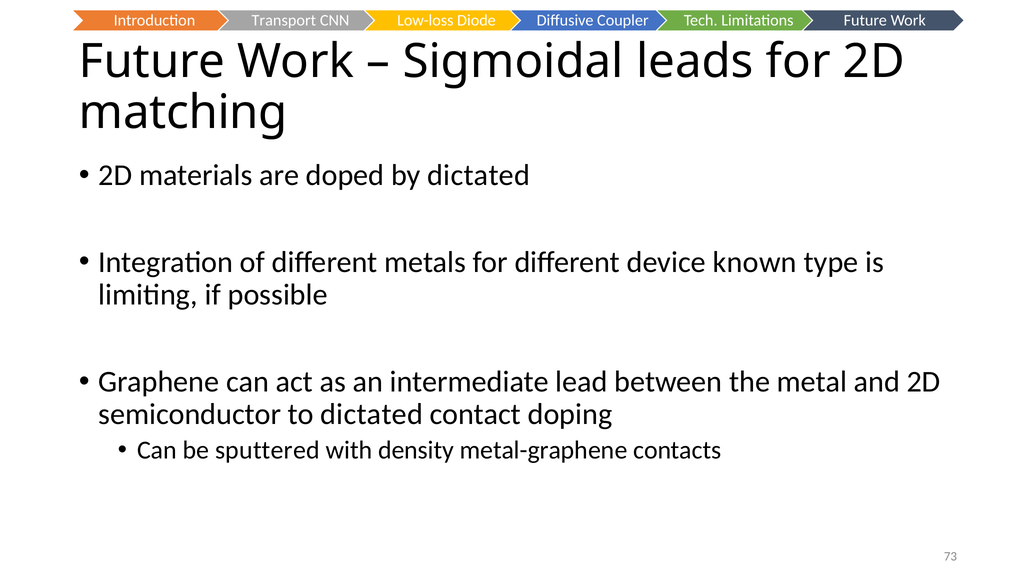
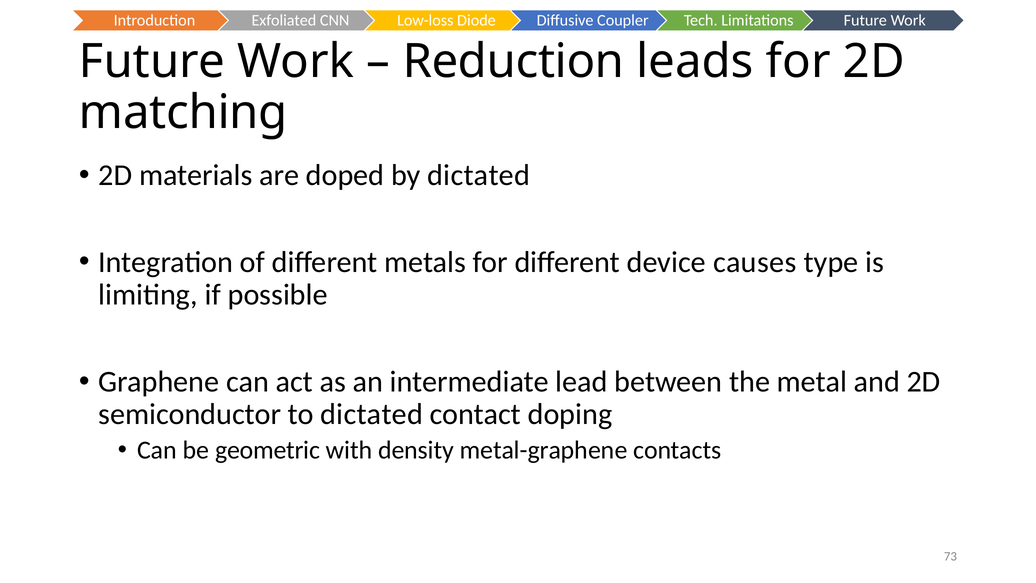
Transport: Transport -> Exfoliated
Sigmoidal: Sigmoidal -> Reduction
known: known -> causes
sputtered: sputtered -> geometric
